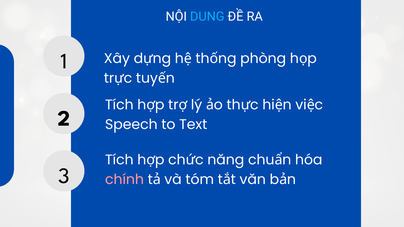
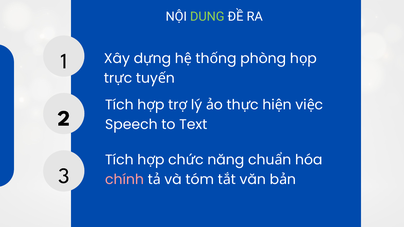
DUNG colour: light blue -> light green
